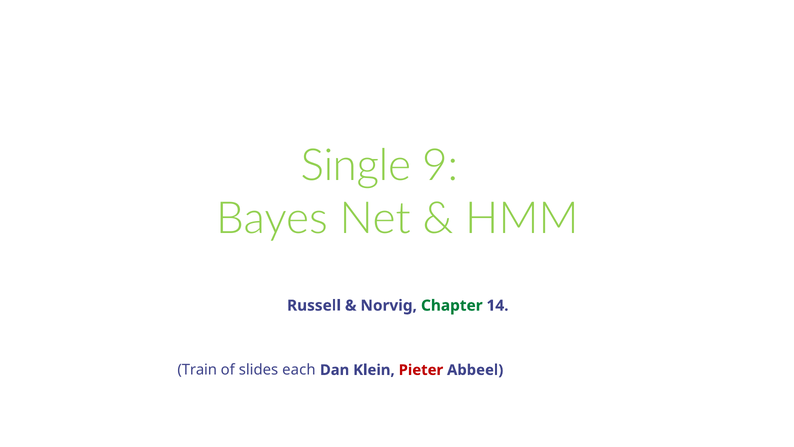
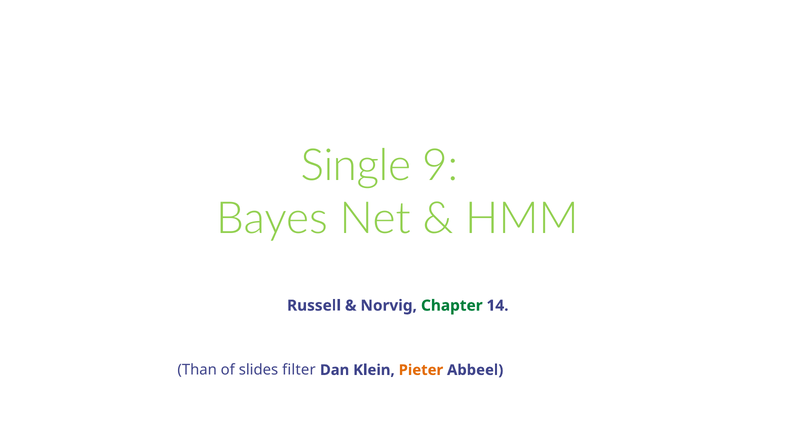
Train: Train -> Than
each: each -> filter
Pieter colour: red -> orange
